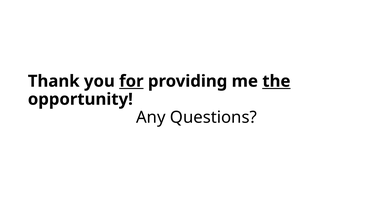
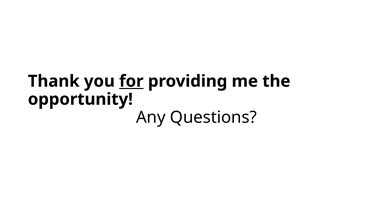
the underline: present -> none
